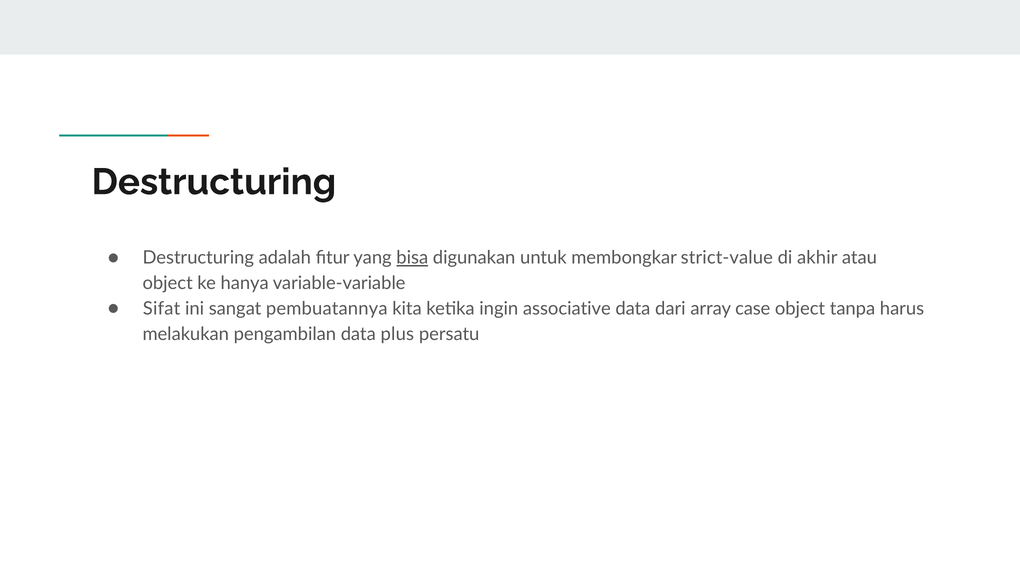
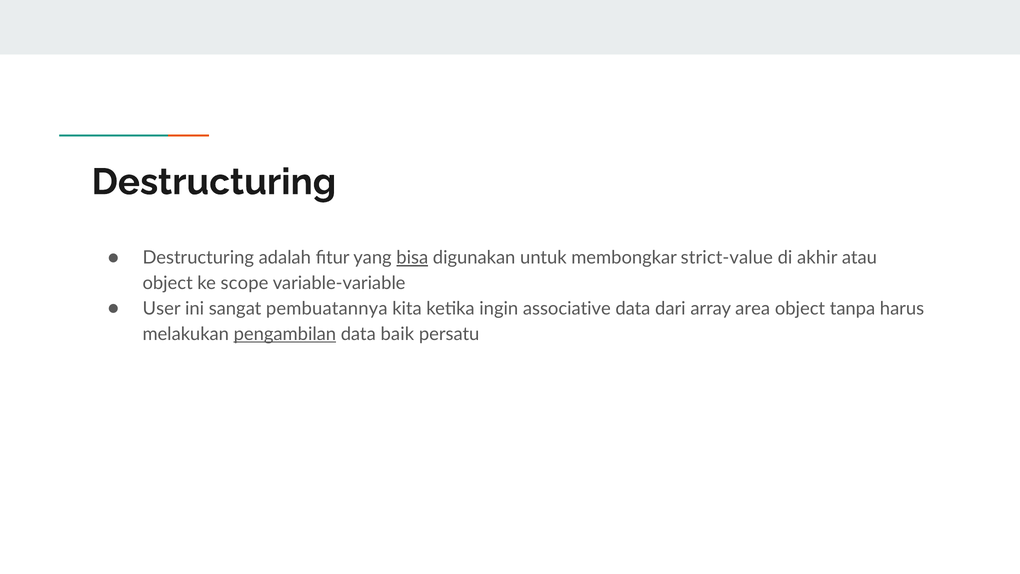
hanya: hanya -> scope
Sifat: Sifat -> User
case: case -> area
pengambilan underline: none -> present
plus: plus -> baik
